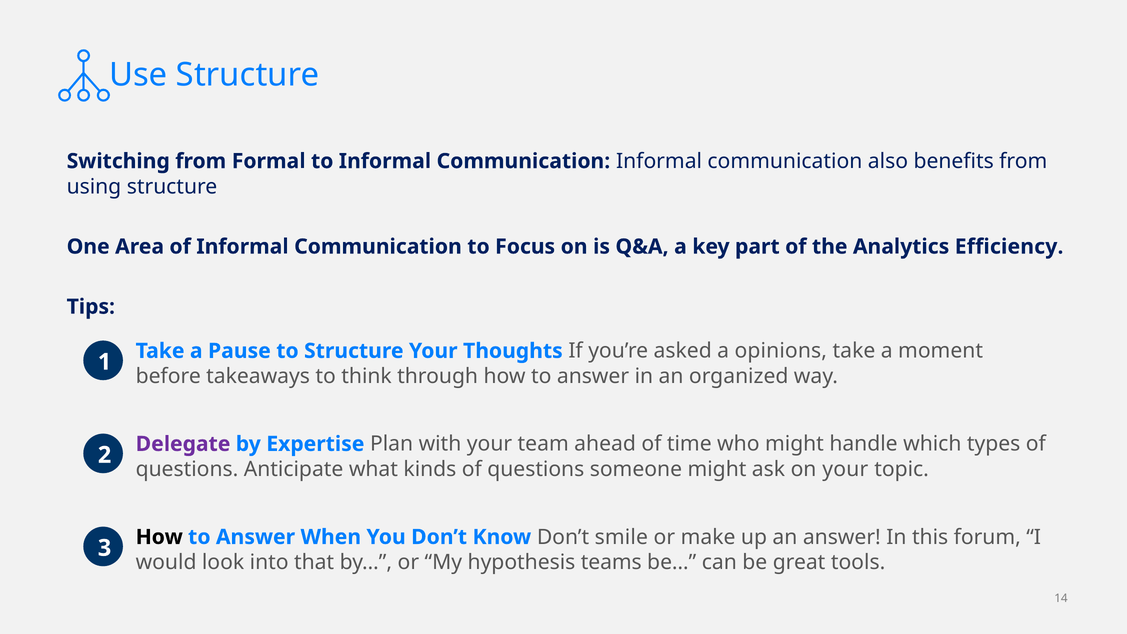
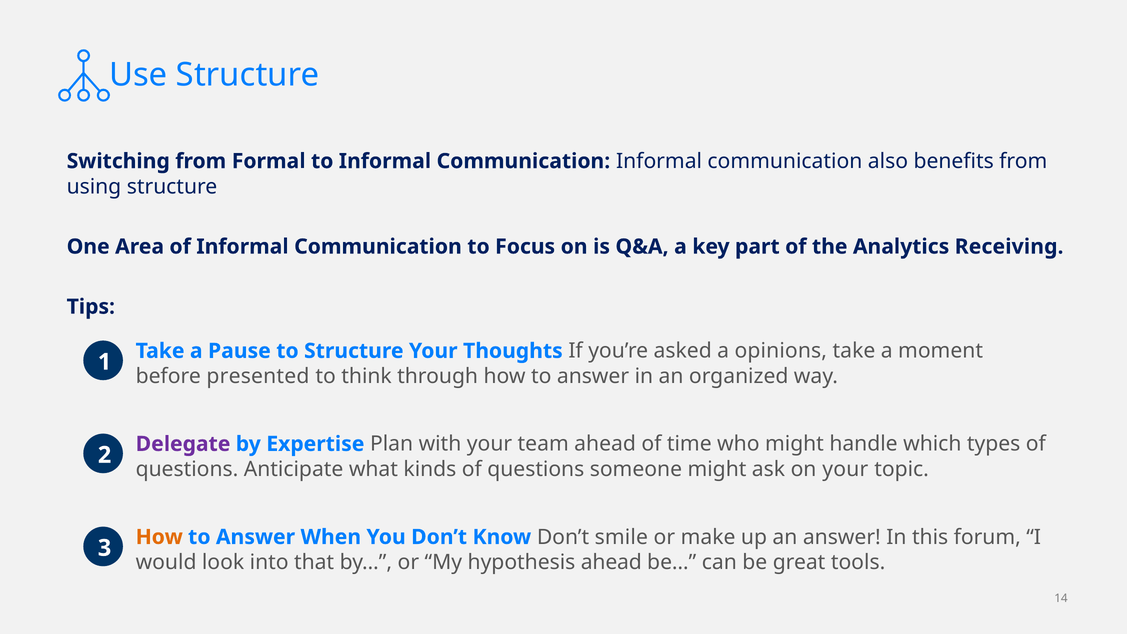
Efficiency: Efficiency -> Receiving
takeaways: takeaways -> presented
How at (159, 537) colour: black -> orange
hypothesis teams: teams -> ahead
